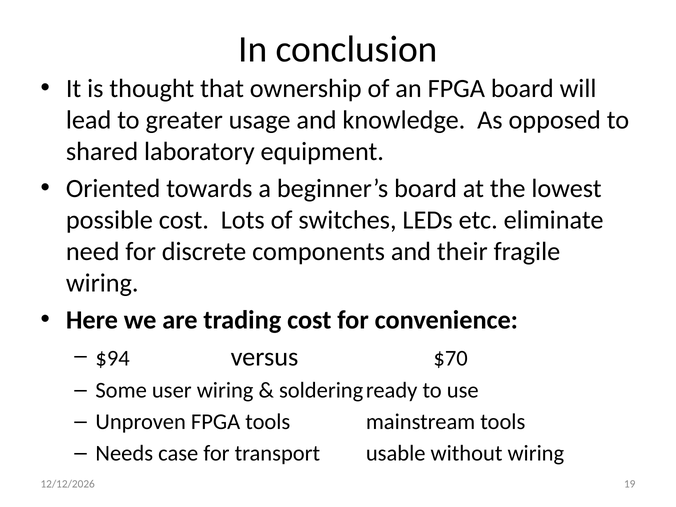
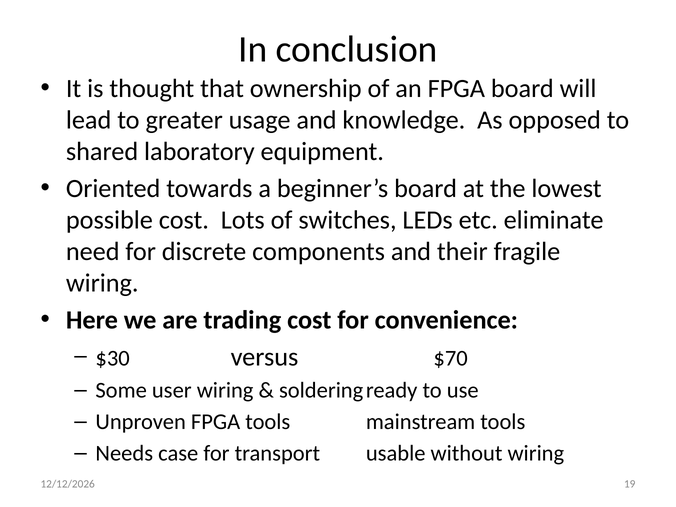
$94: $94 -> $30
